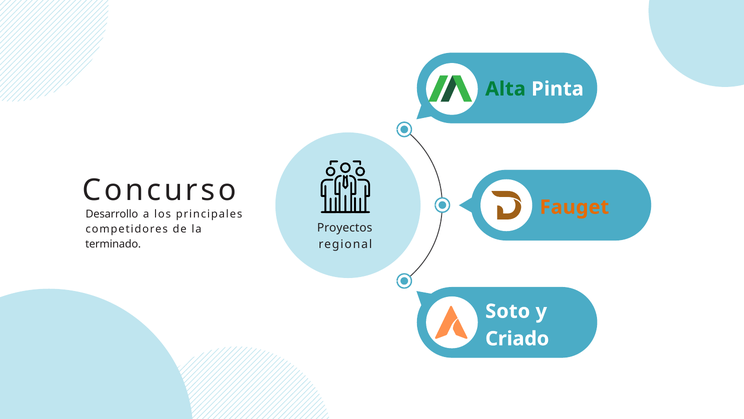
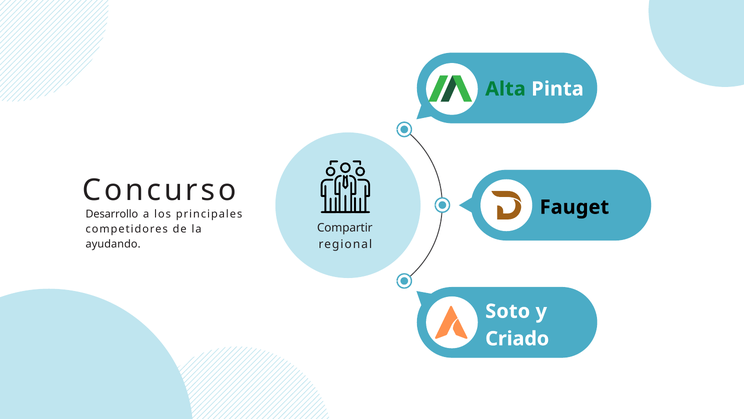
Fauget colour: orange -> black
Proyectos: Proyectos -> Compartir
terminado: terminado -> ayudando
